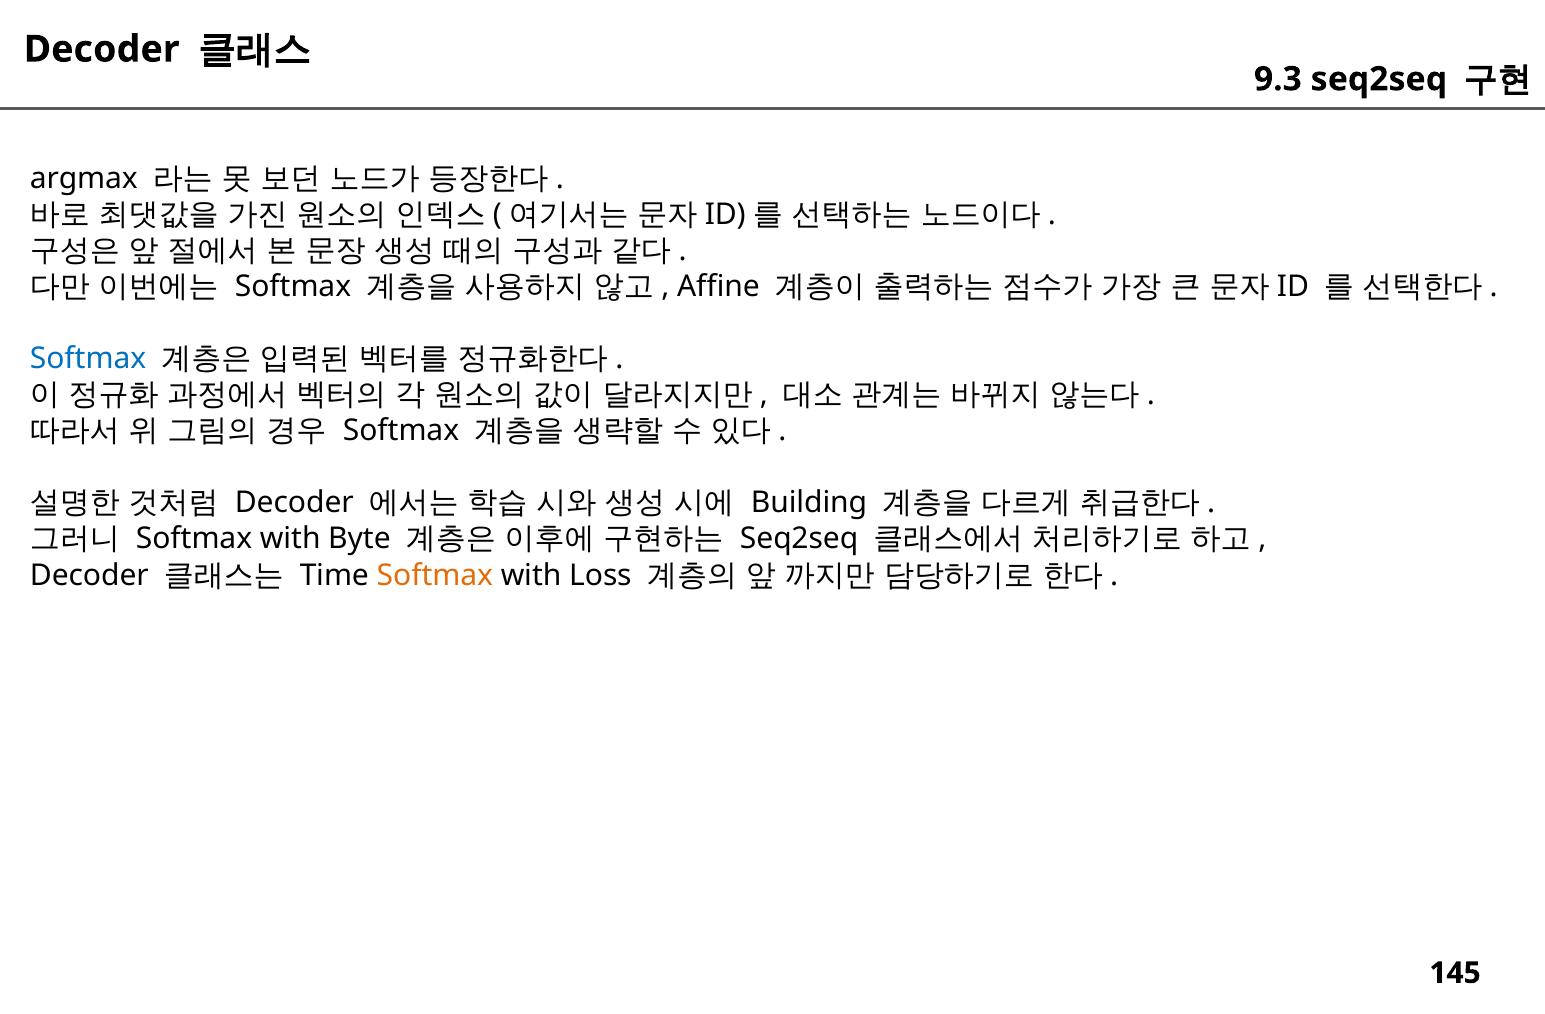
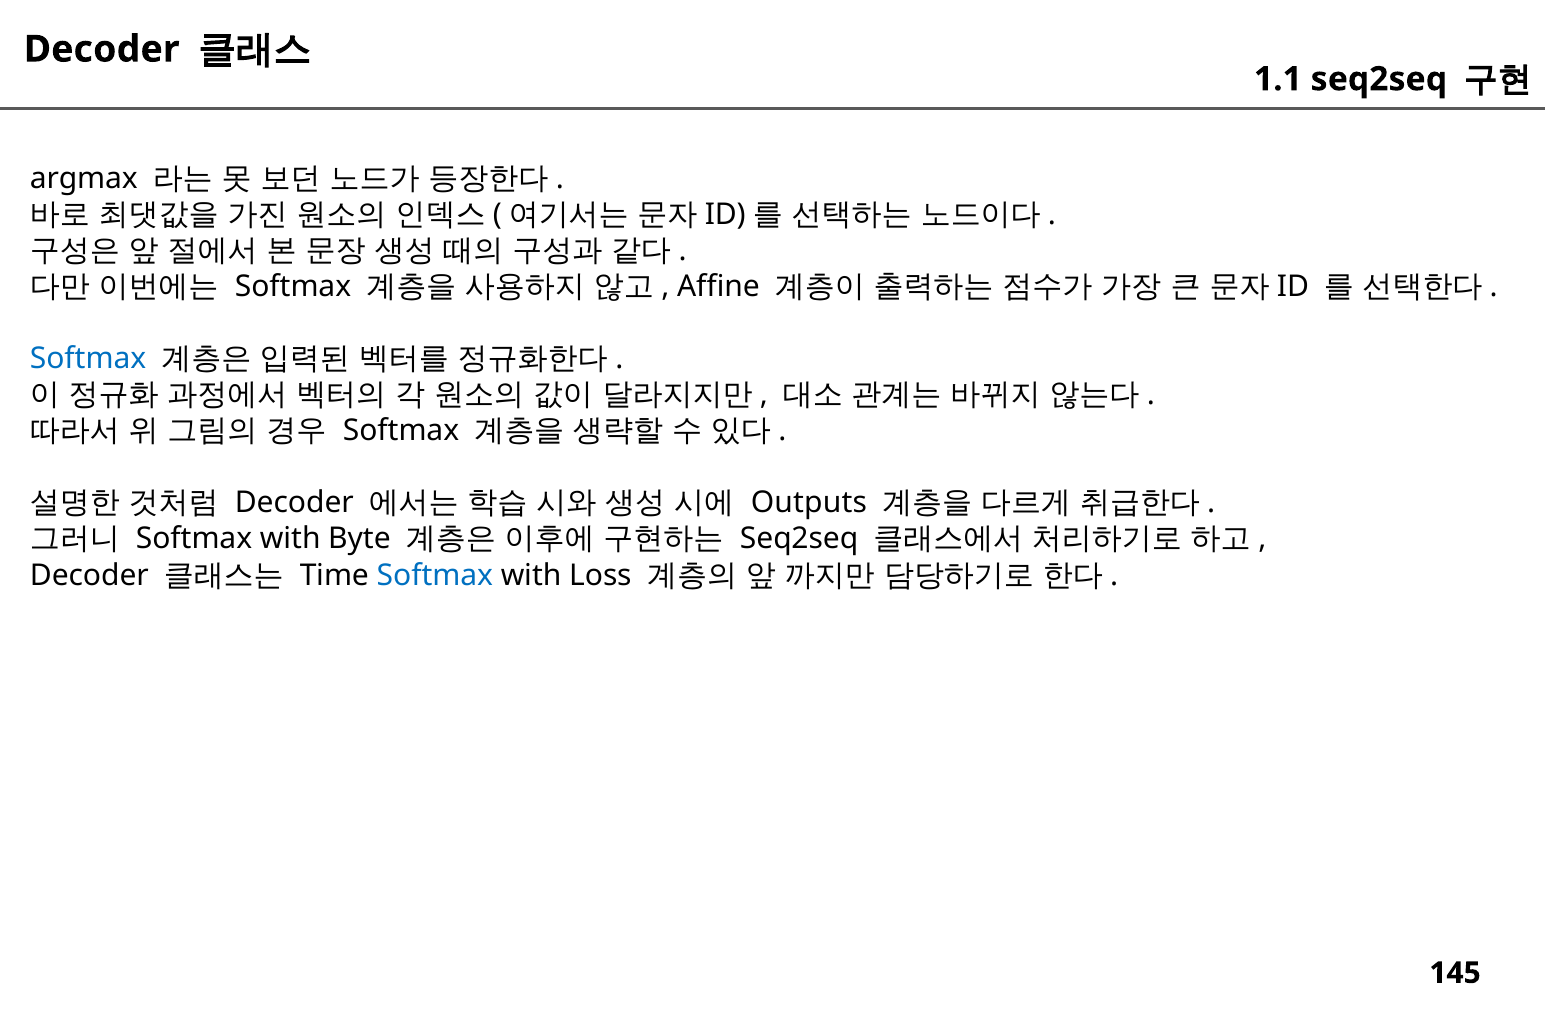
9.3: 9.3 -> 1.1
Building: Building -> Outputs
Softmax at (435, 576) colour: orange -> blue
